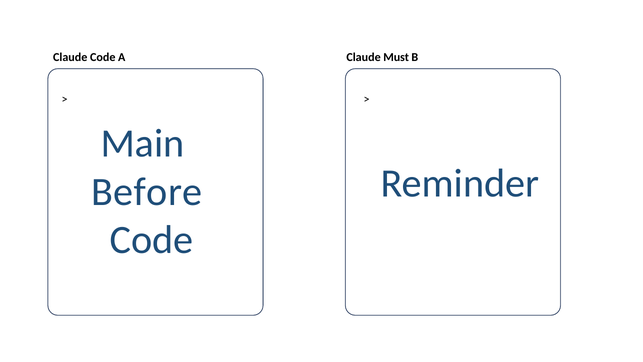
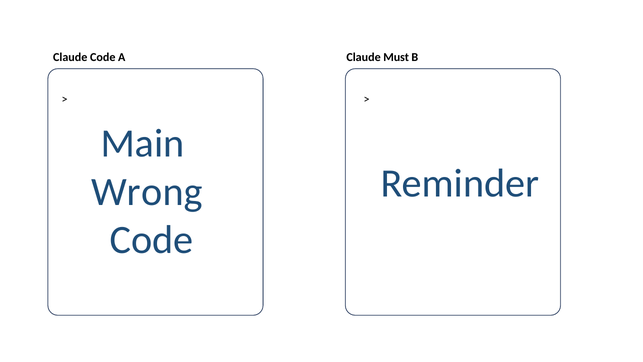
Before: Before -> Wrong
